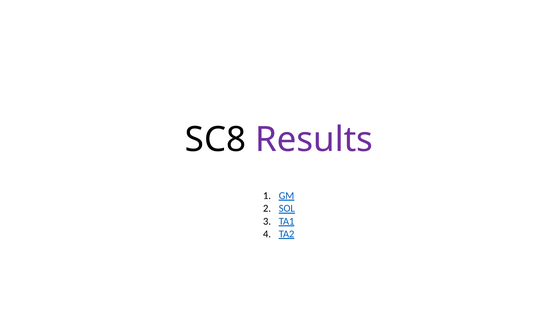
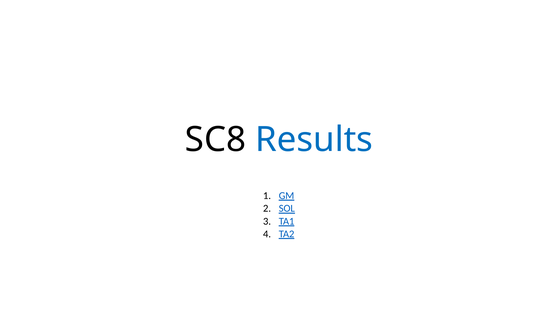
Results colour: purple -> blue
